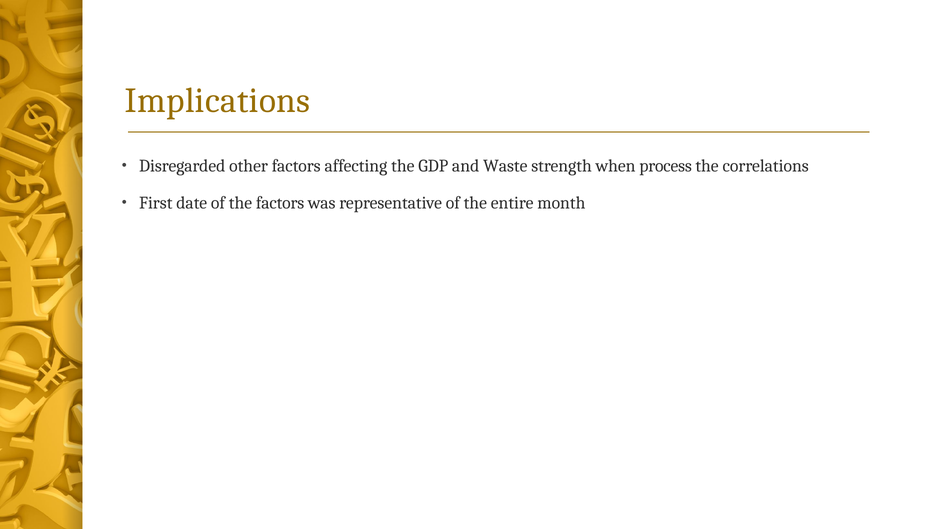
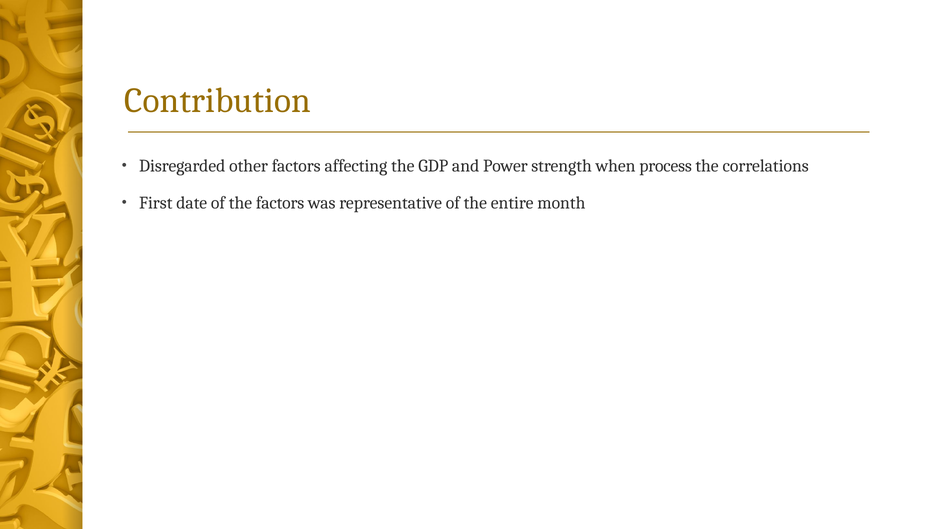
Implications: Implications -> Contribution
Waste: Waste -> Power
